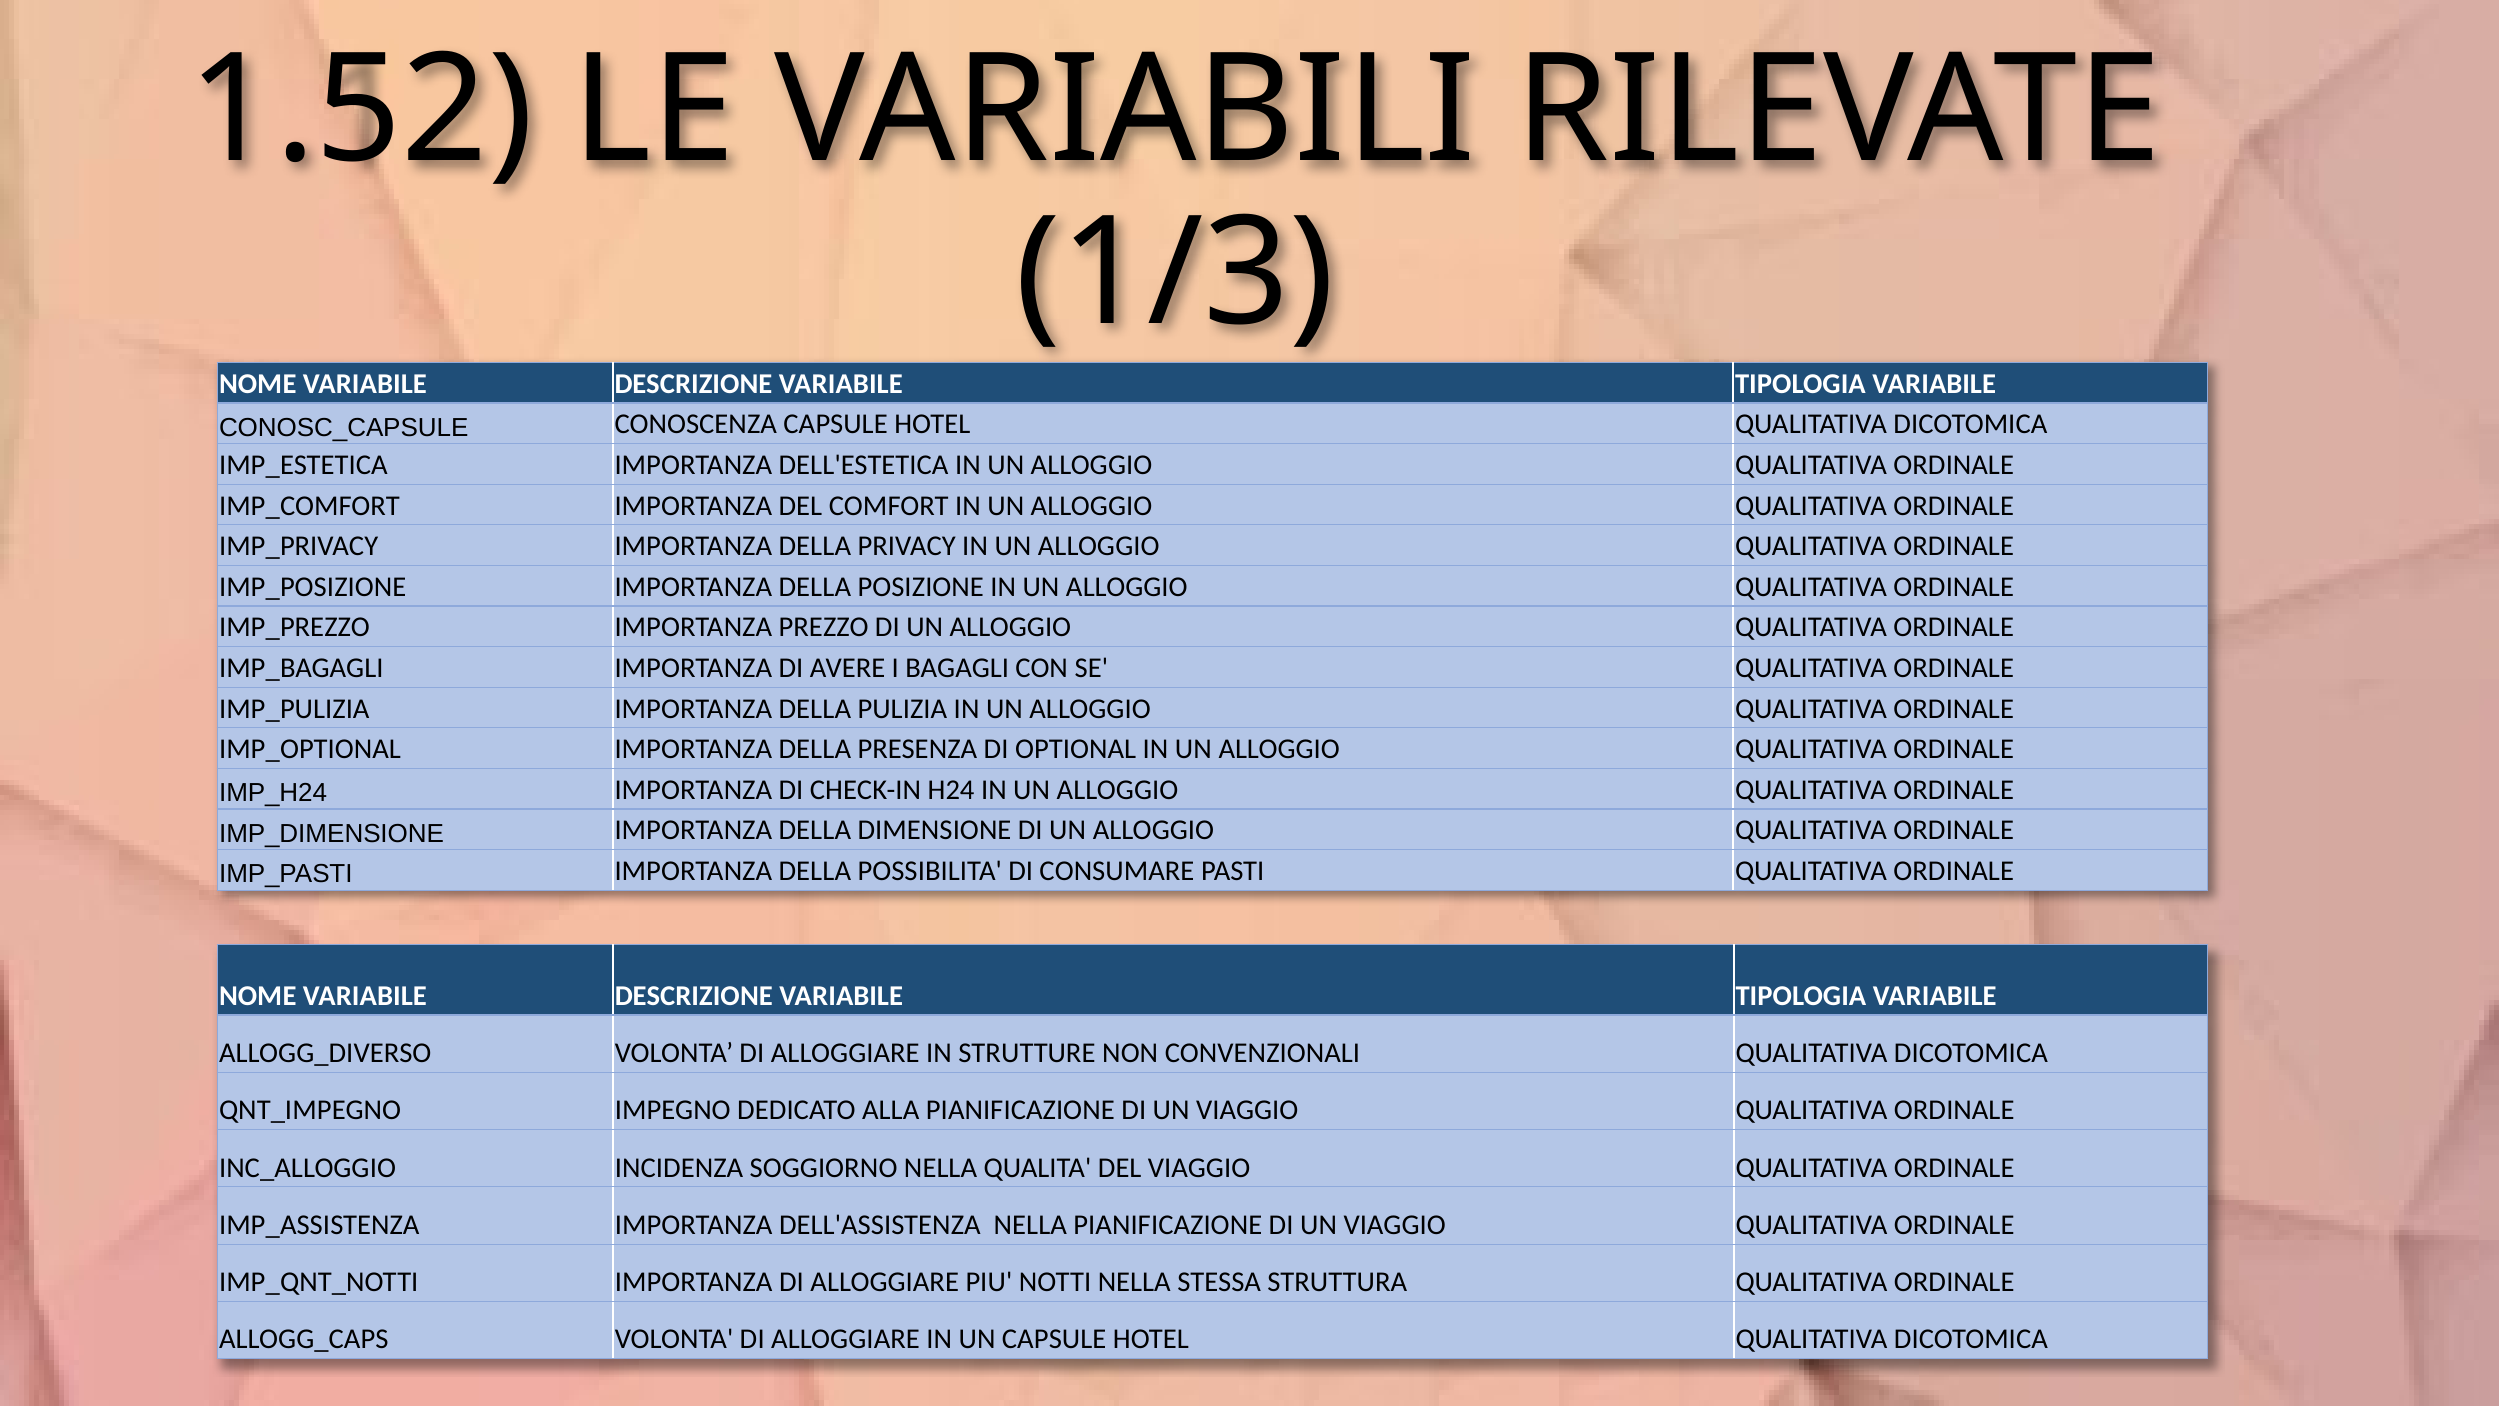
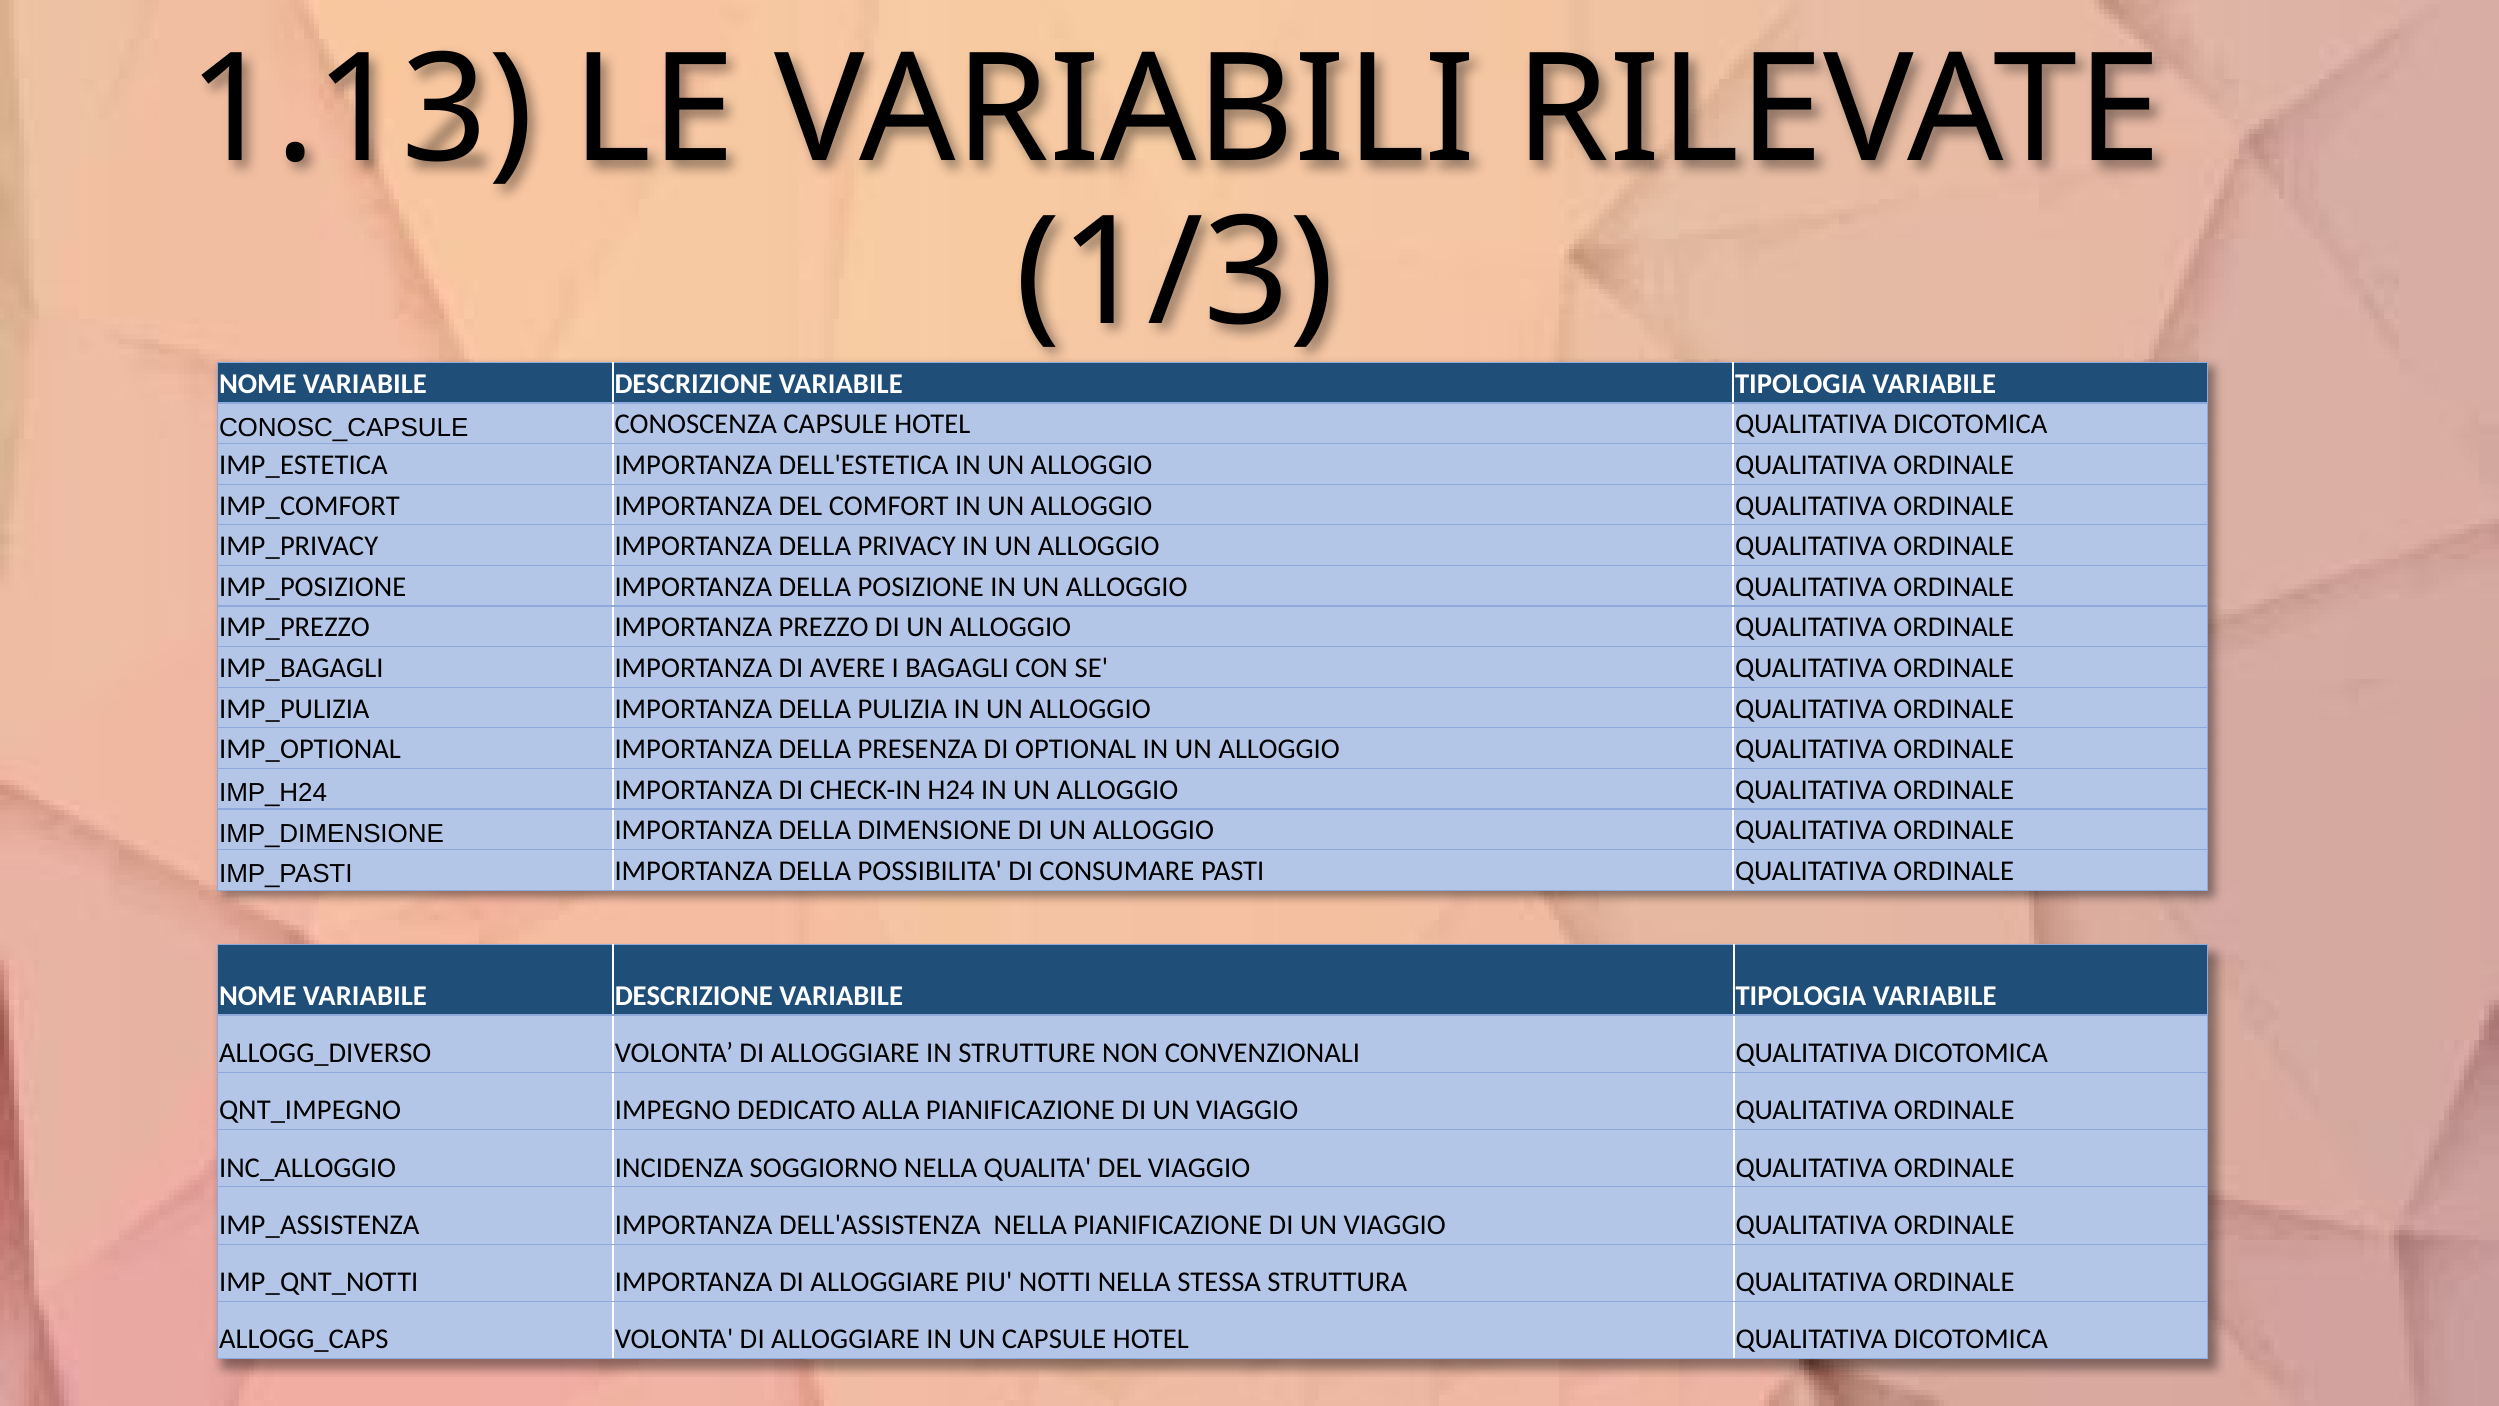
1.52: 1.52 -> 1.13
